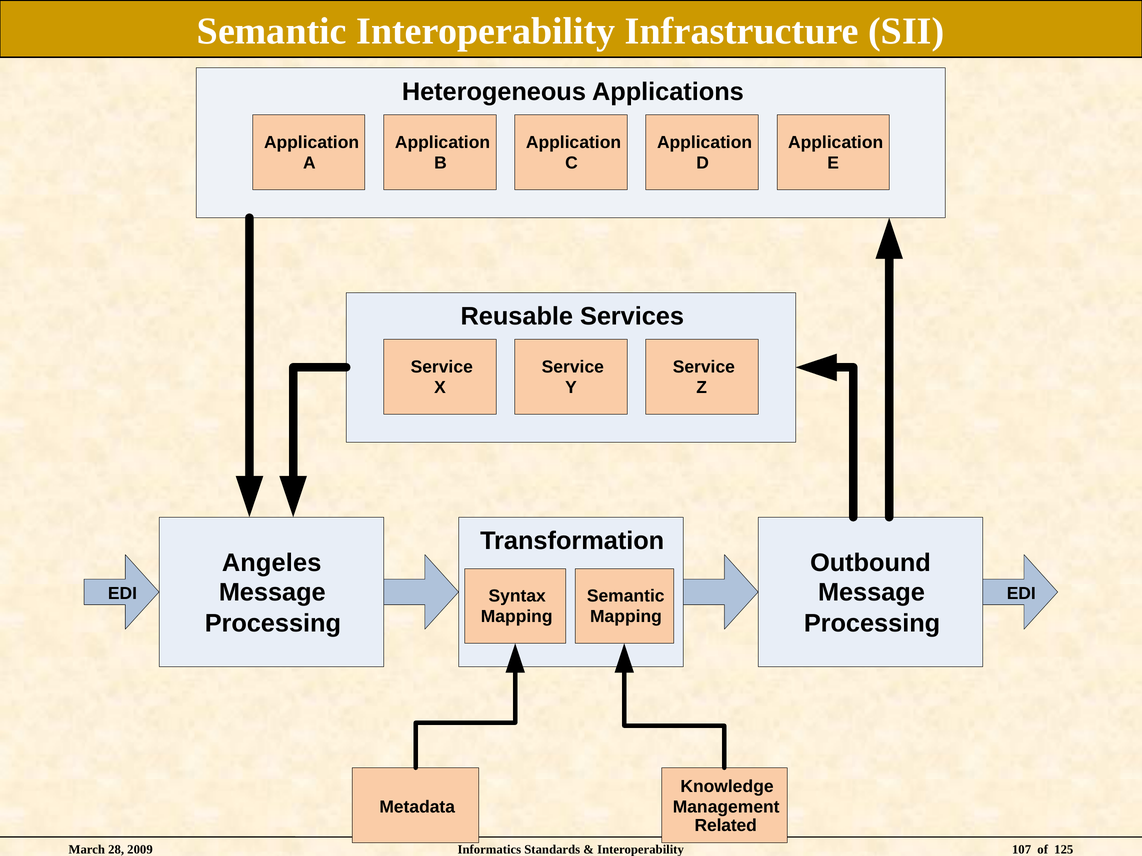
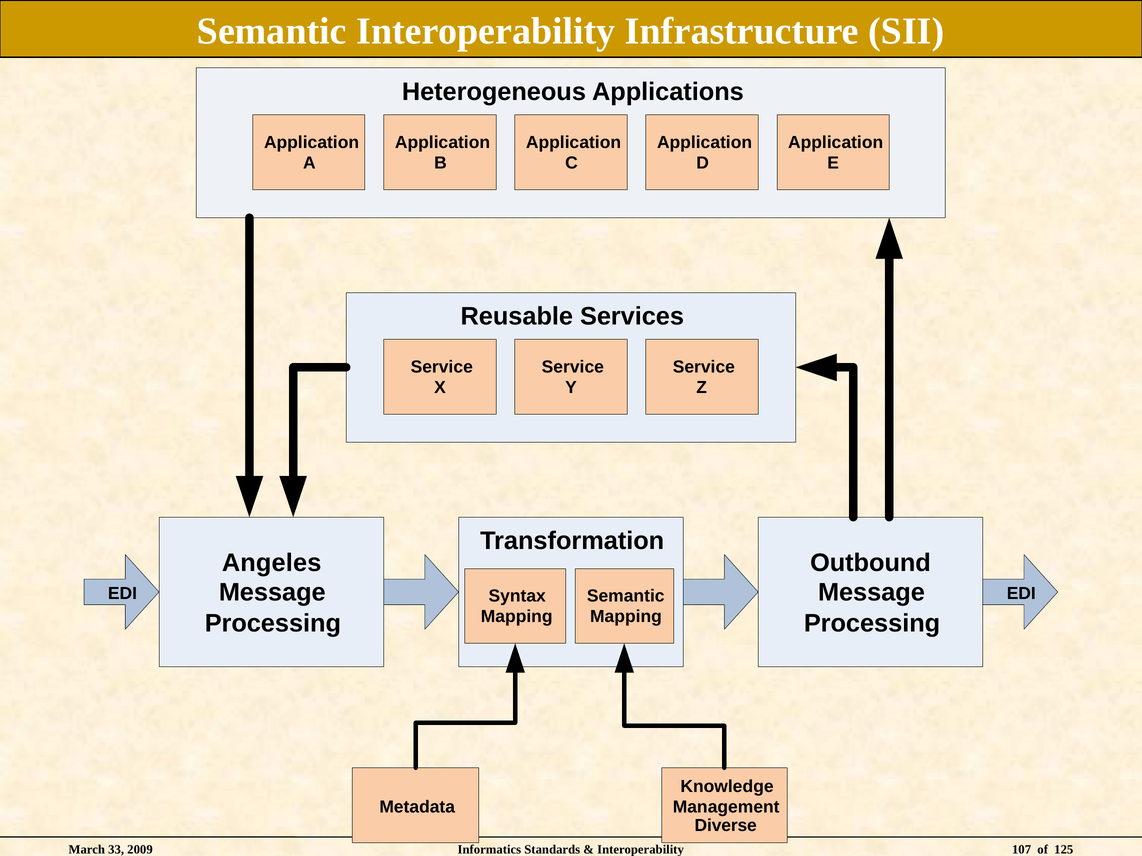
Related: Related -> Diverse
28: 28 -> 33
